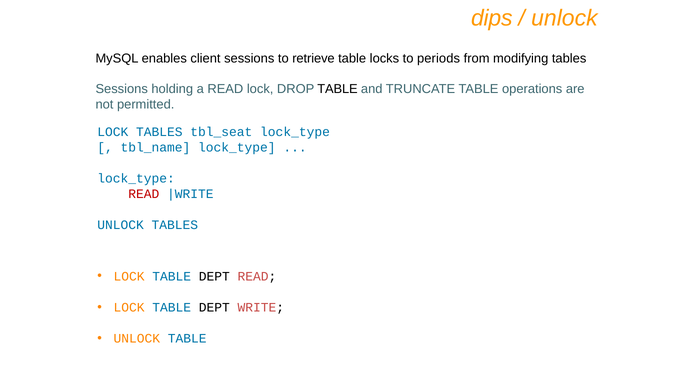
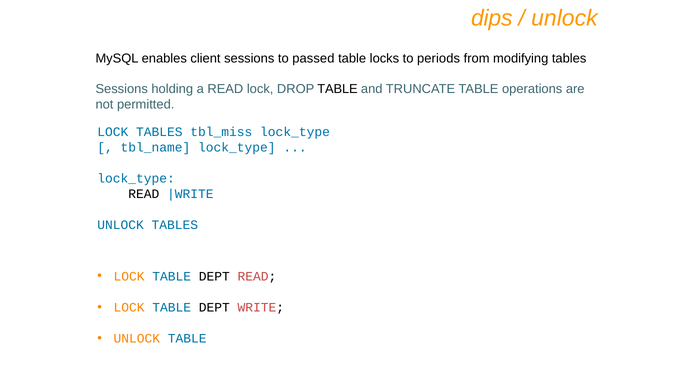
retrieve: retrieve -> passed
tbl_seat: tbl_seat -> tbl_miss
READ at (144, 194) colour: red -> black
